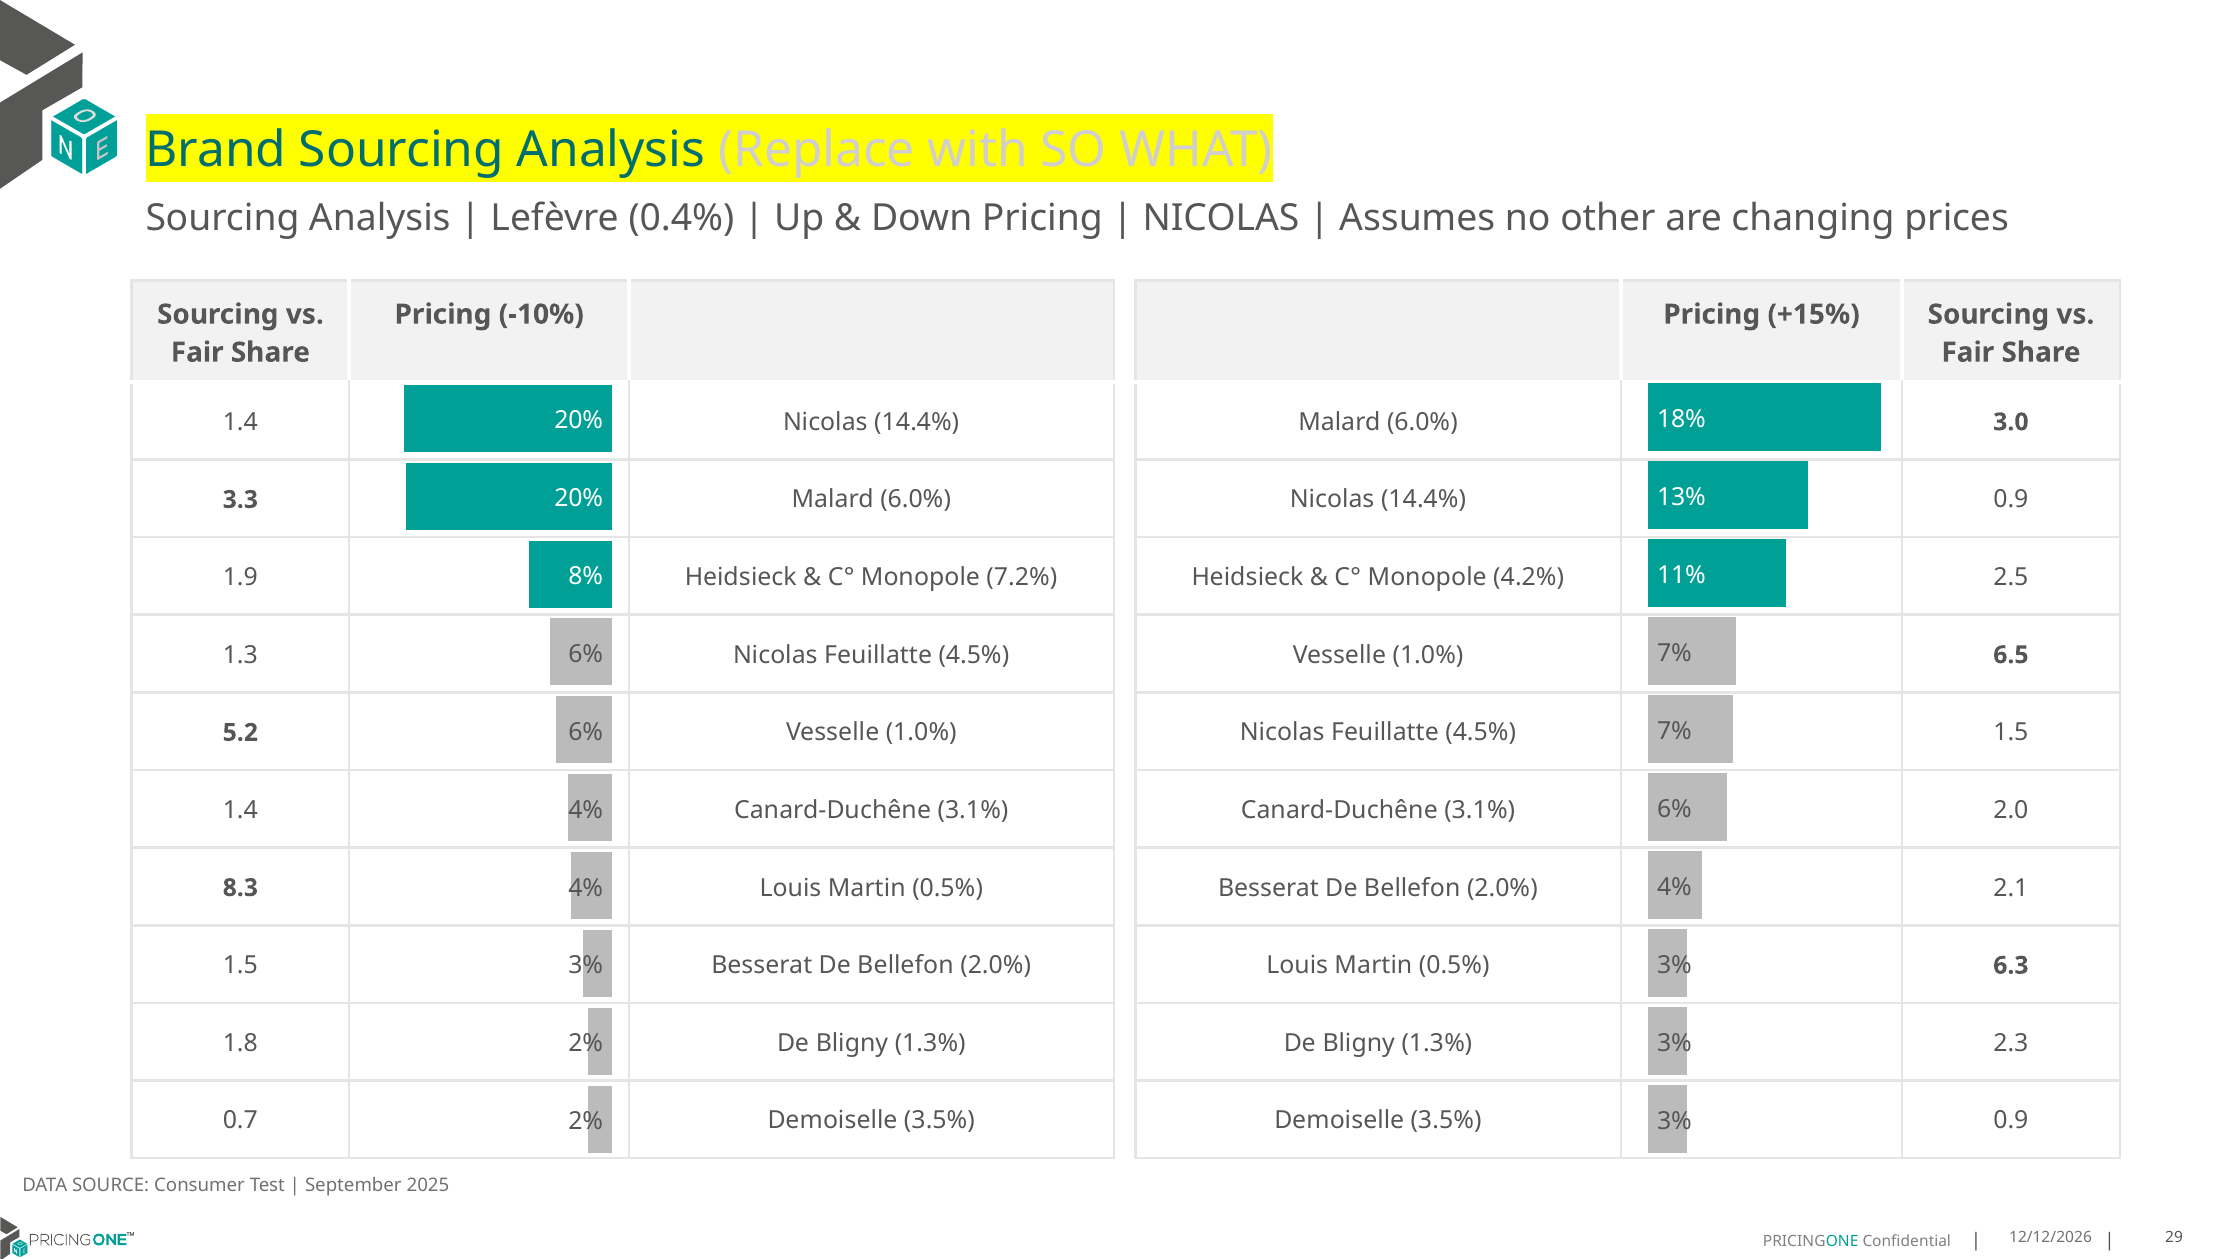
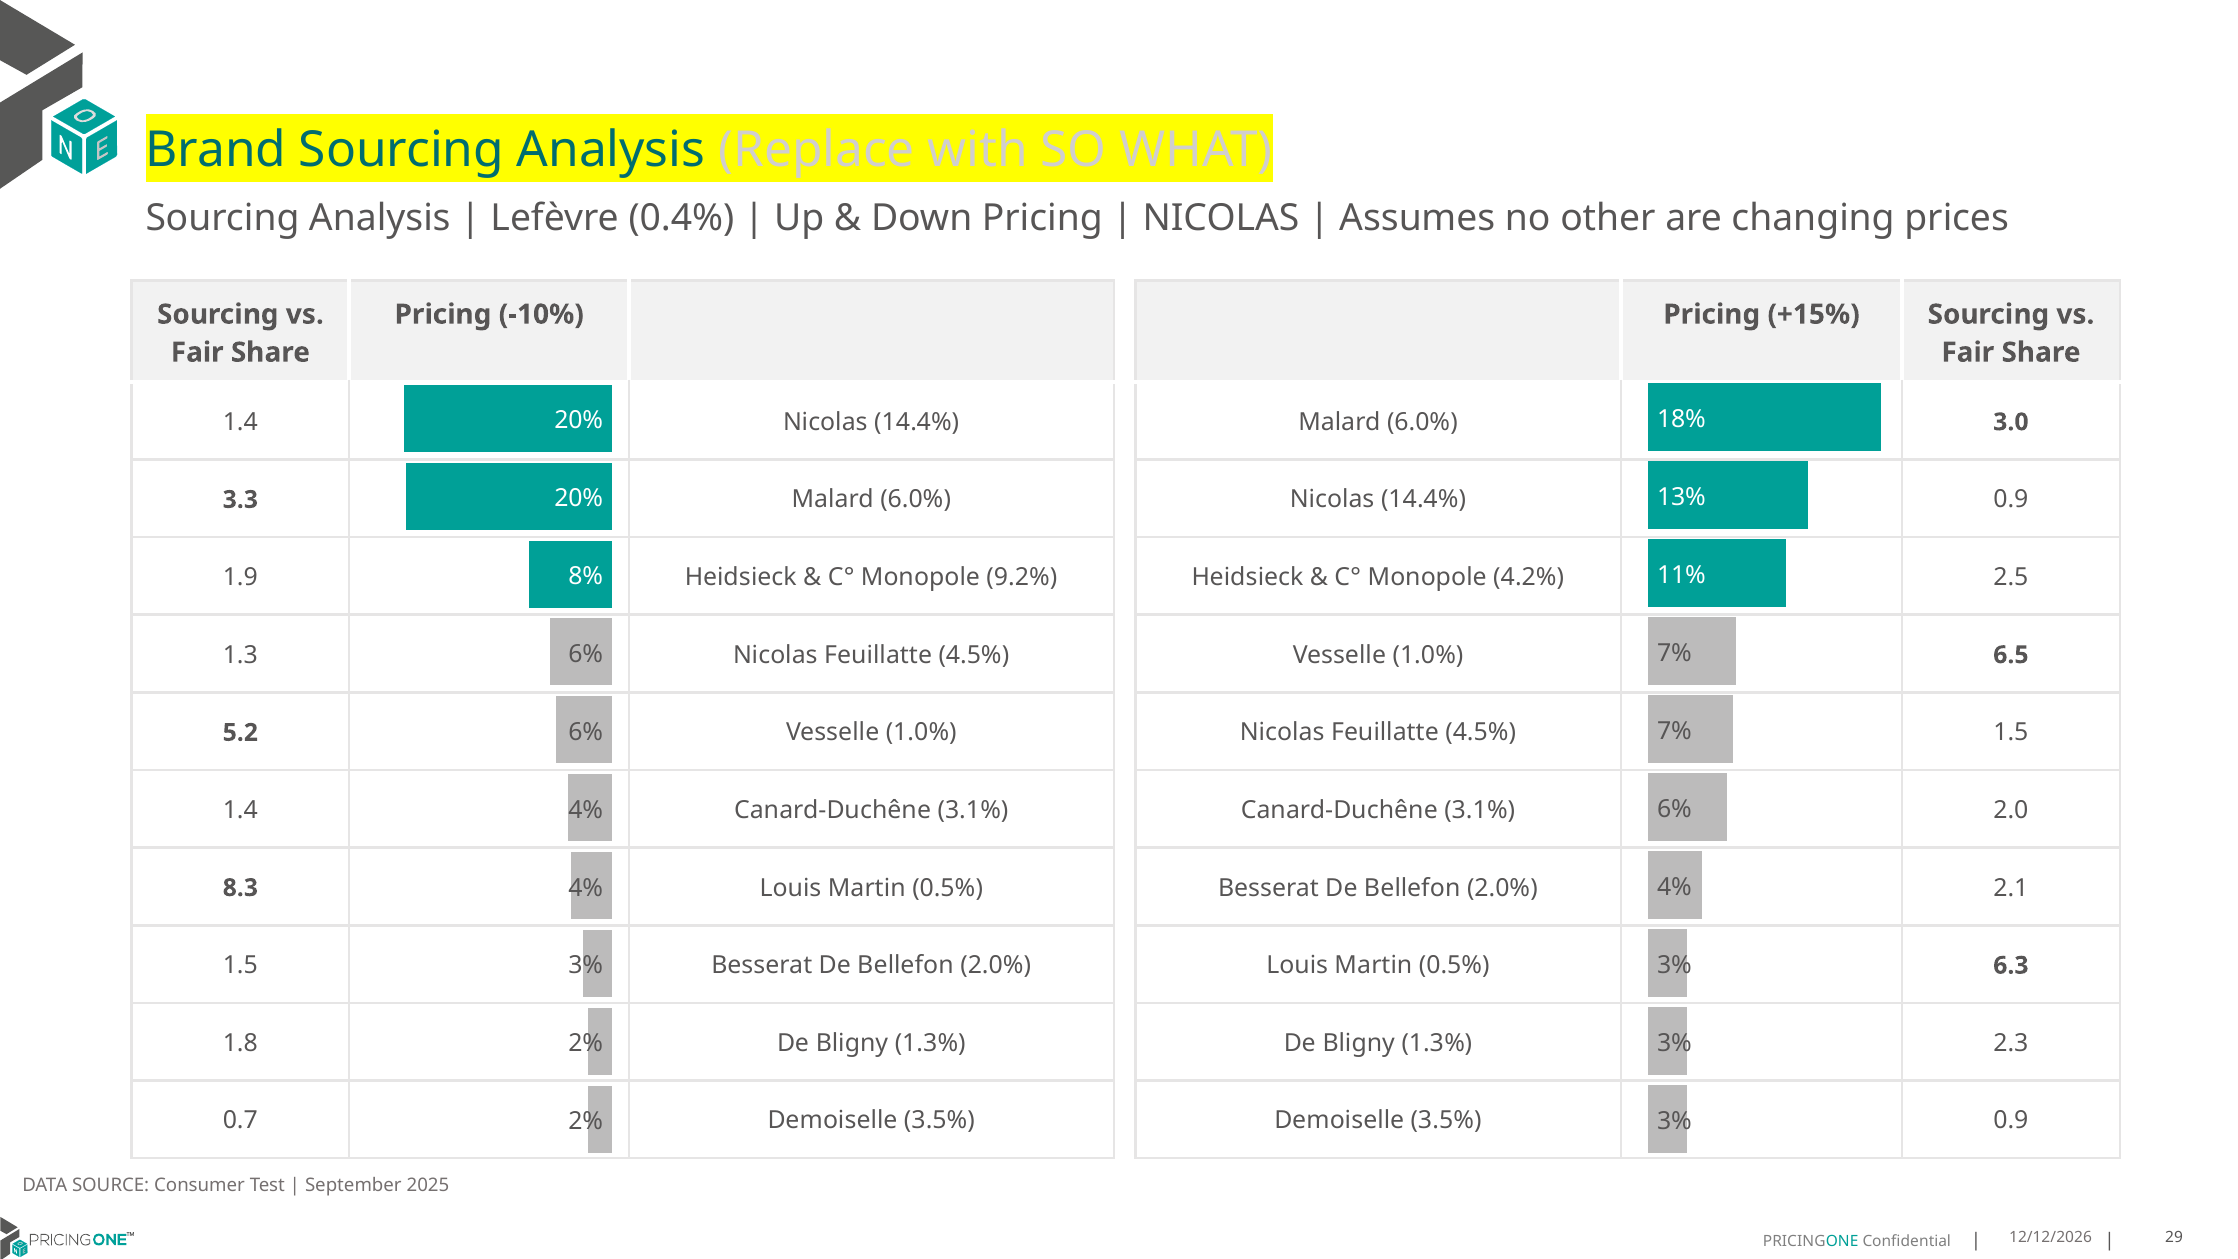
7.2%: 7.2% -> 9.2%
